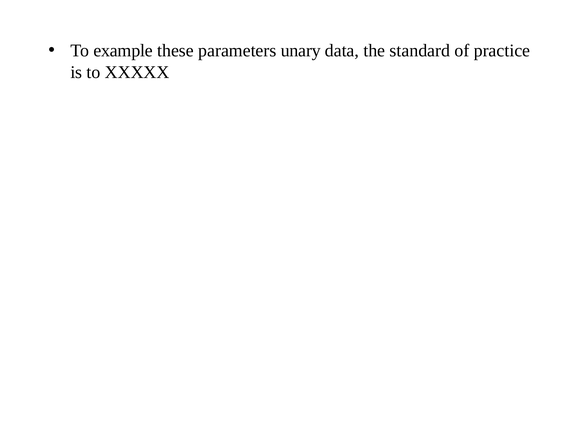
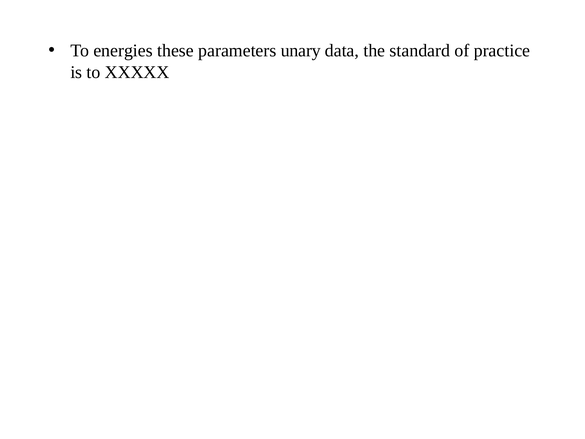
example: example -> energies
